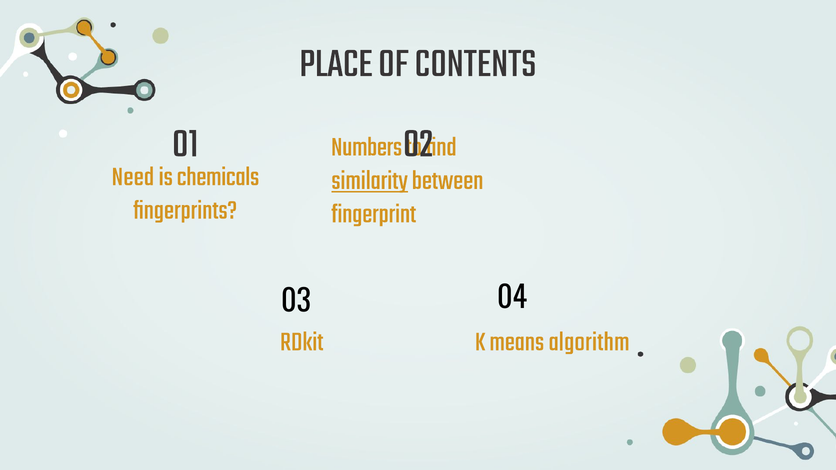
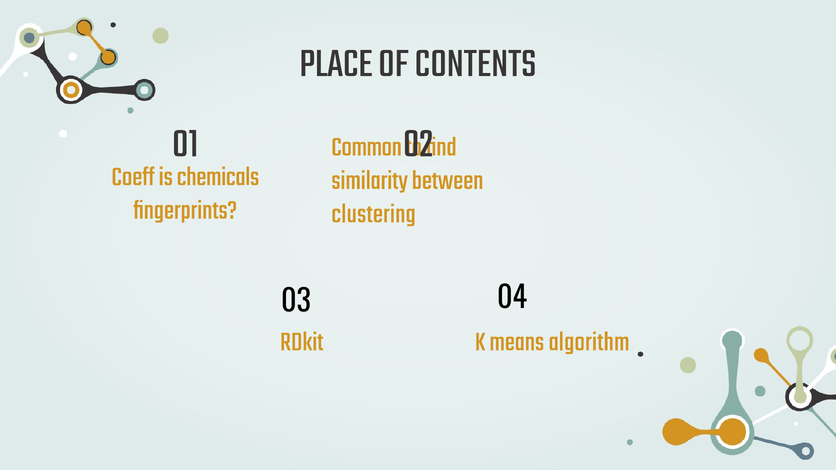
Numbers: Numbers -> Common
Need: Need -> Coeff
similarity underline: present -> none
fingerprint: fingerprint -> clustering
